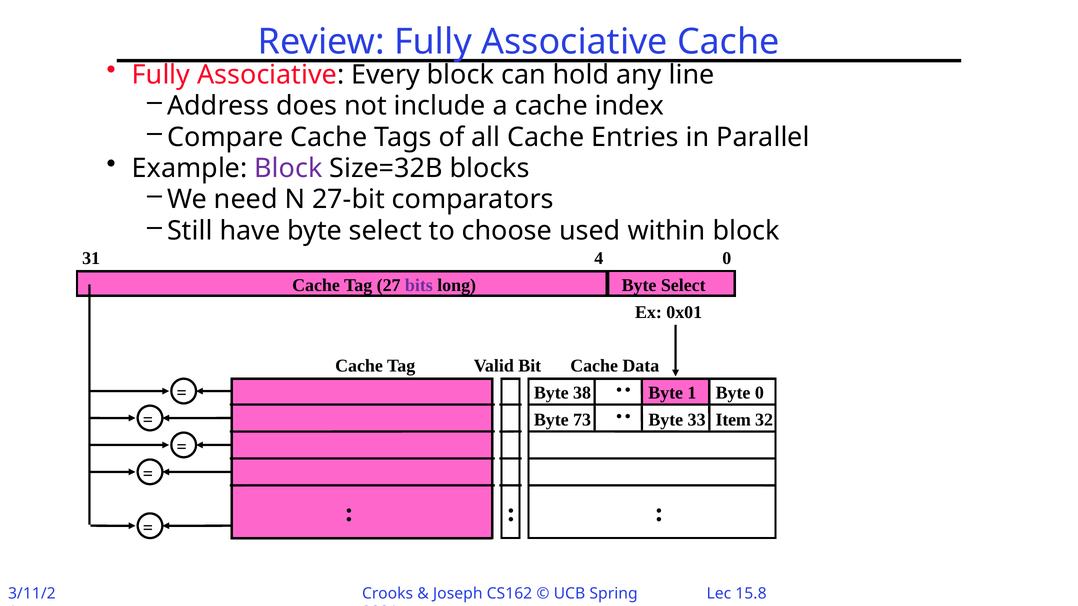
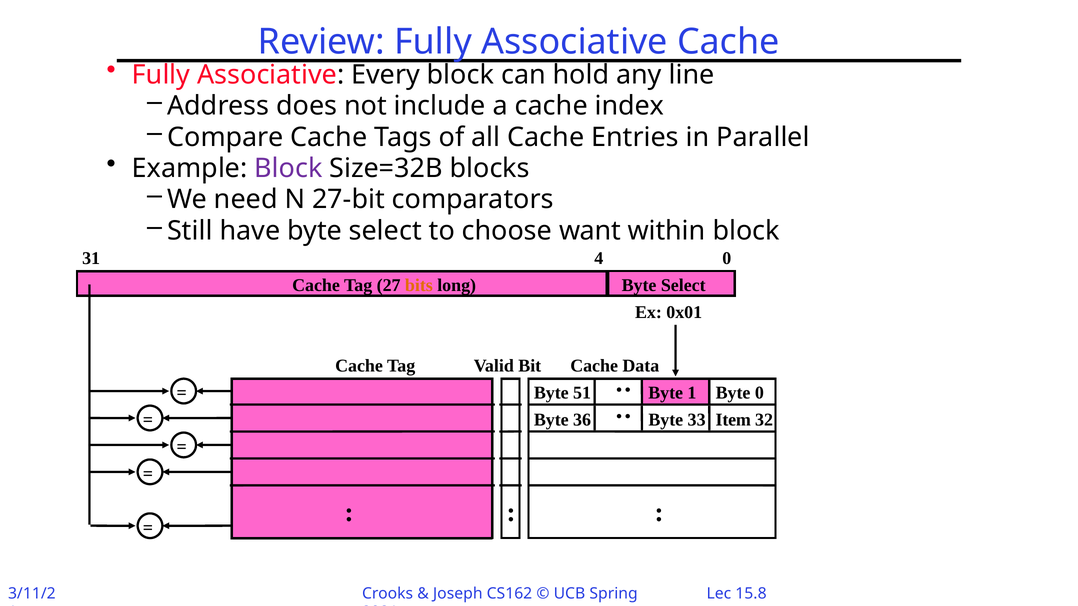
used: used -> want
bits colour: purple -> orange
38: 38 -> 51
73: 73 -> 36
